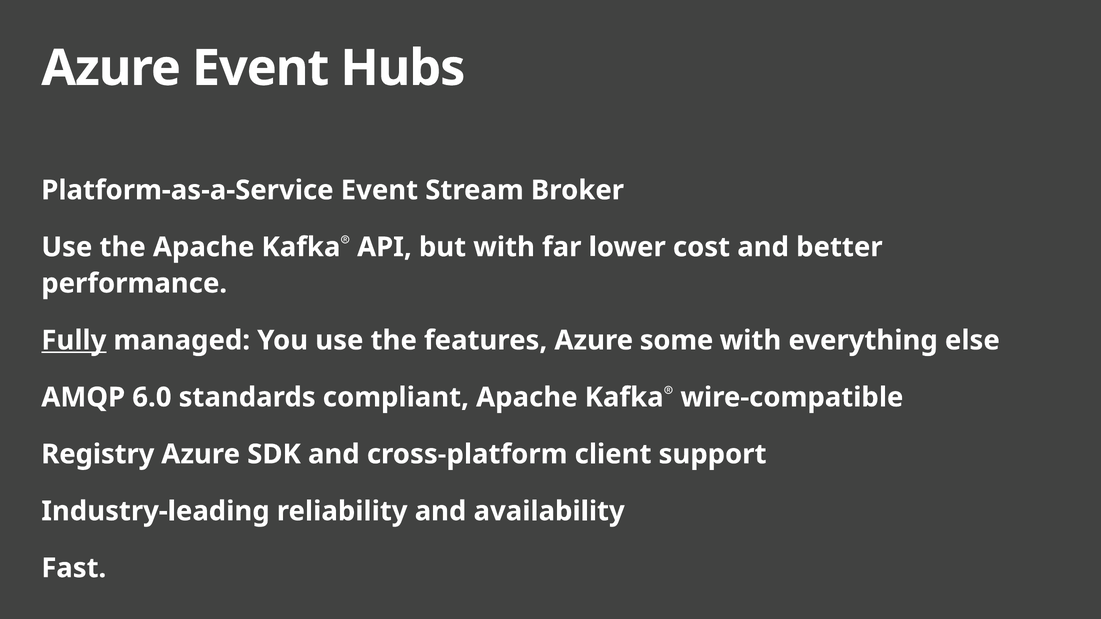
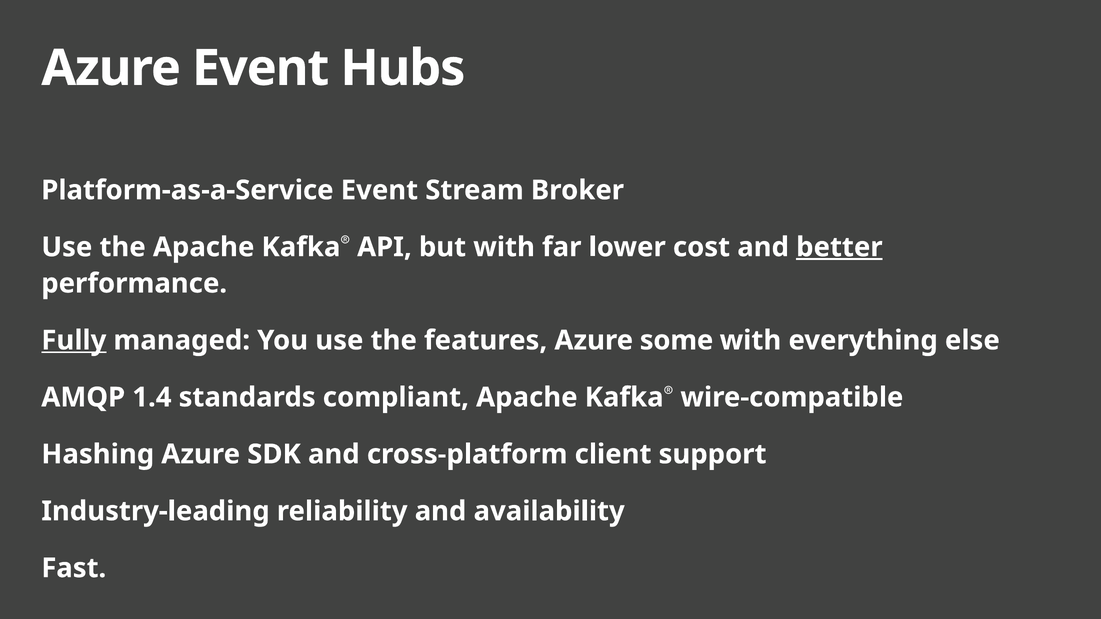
better underline: none -> present
6.0: 6.0 -> 1.4
Registry: Registry -> Hashing
